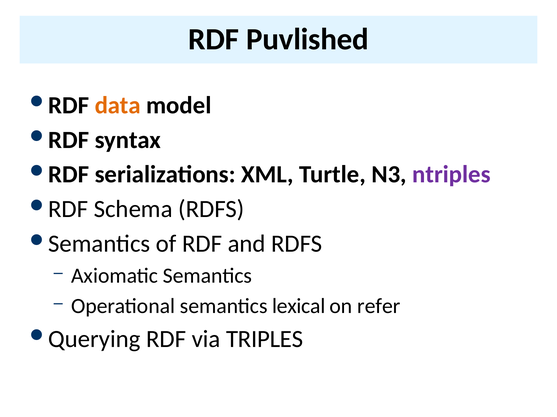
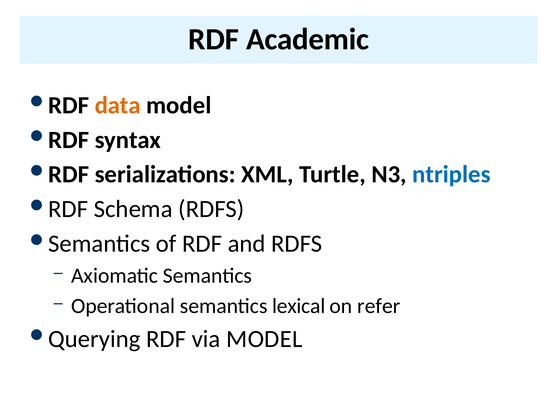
Puvlished: Puvlished -> Academic
ntriples colour: purple -> blue
via TRIPLES: TRIPLES -> MODEL
